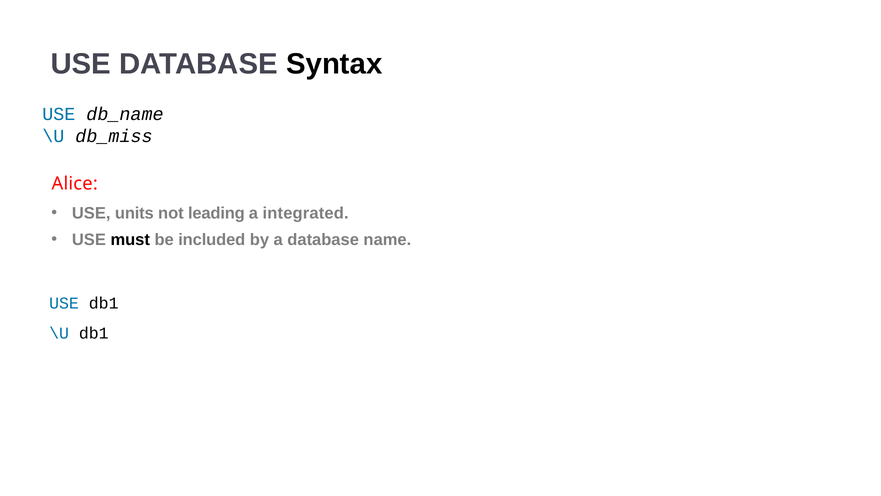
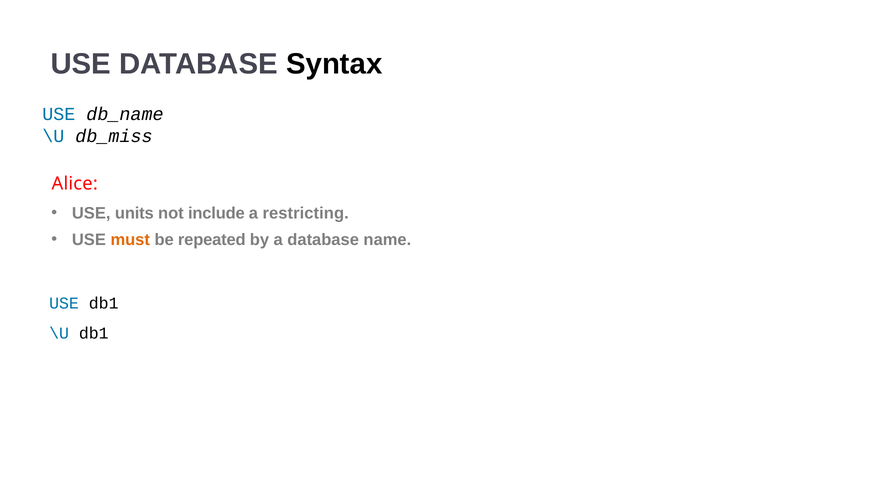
leading: leading -> include
integrated: integrated -> restricting
must colour: black -> orange
included: included -> repeated
